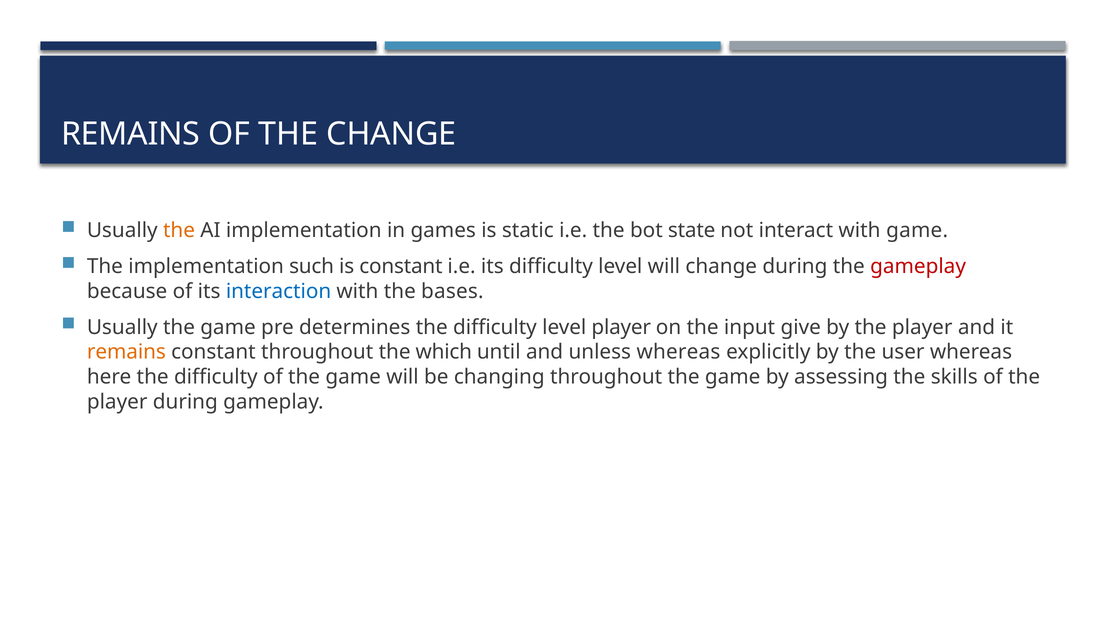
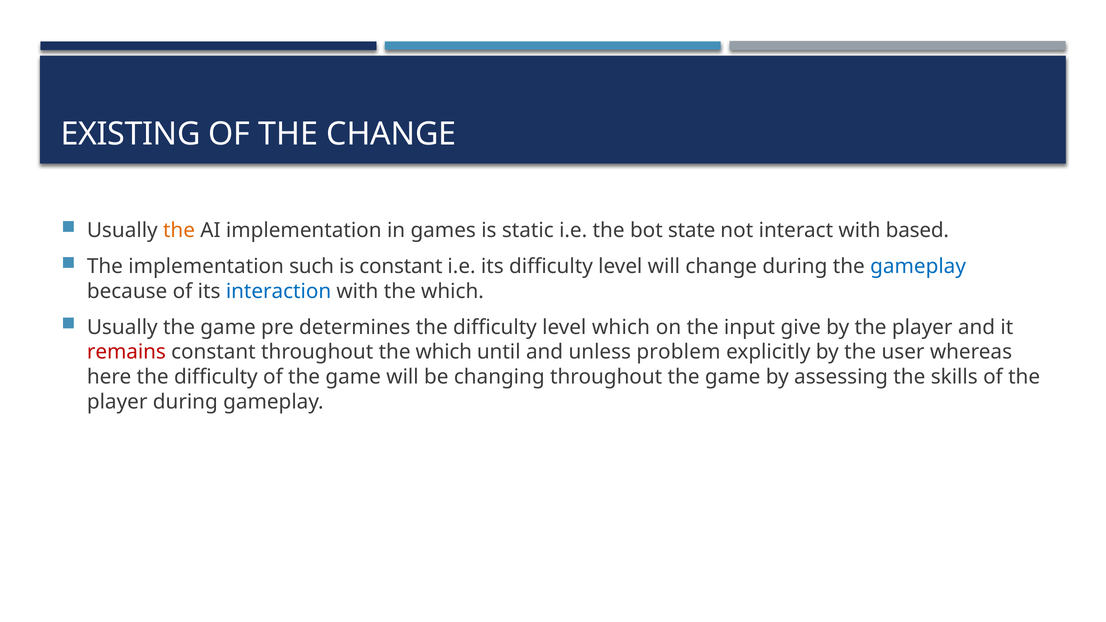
REMAINS at (131, 134): REMAINS -> EXISTING
with game: game -> based
gameplay at (918, 266) colour: red -> blue
with the bases: bases -> which
level player: player -> which
remains at (126, 352) colour: orange -> red
unless whereas: whereas -> problem
